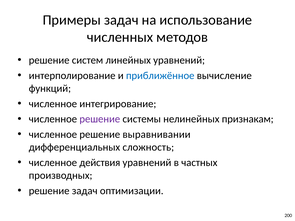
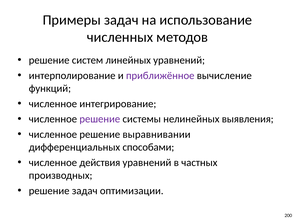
приближённое colour: blue -> purple
признакам: признакам -> выявления
сложность: сложность -> способами
